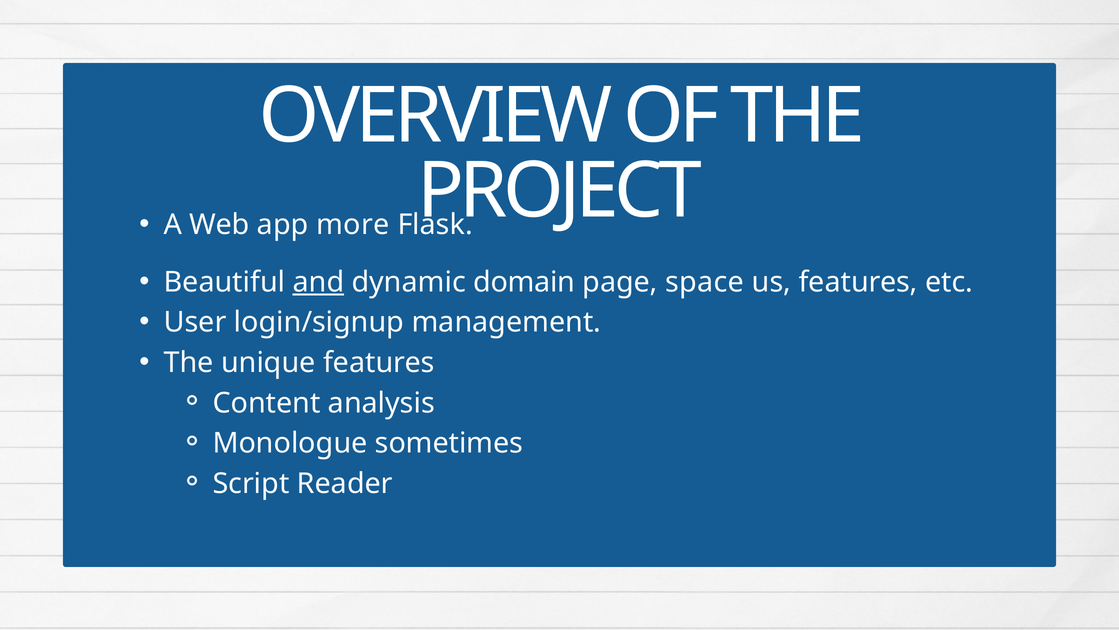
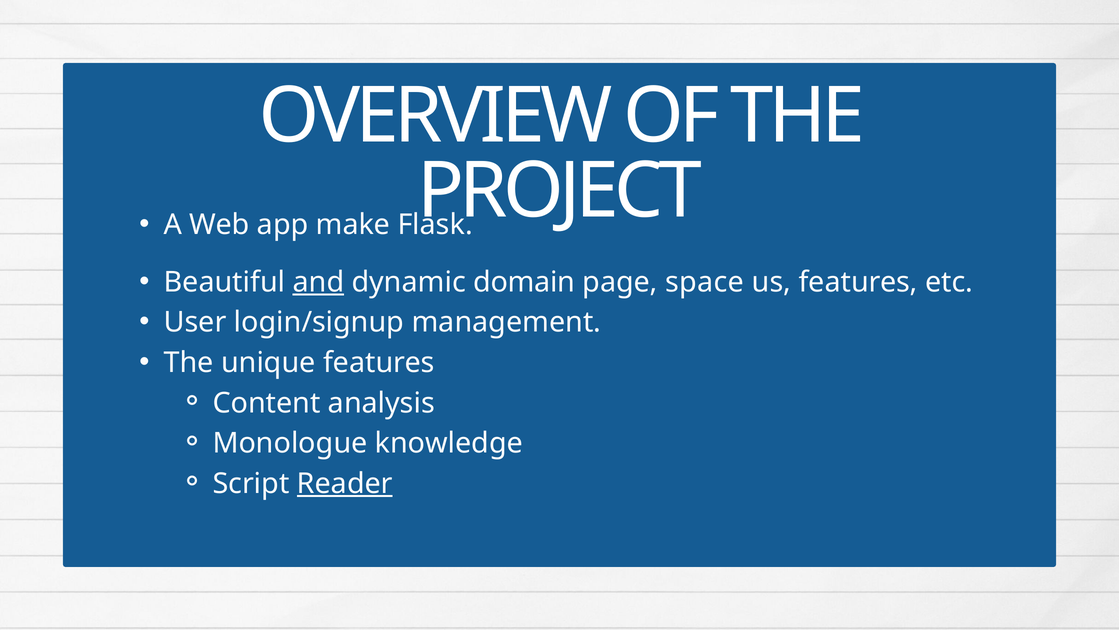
more: more -> make
sometimes: sometimes -> knowledge
Reader underline: none -> present
